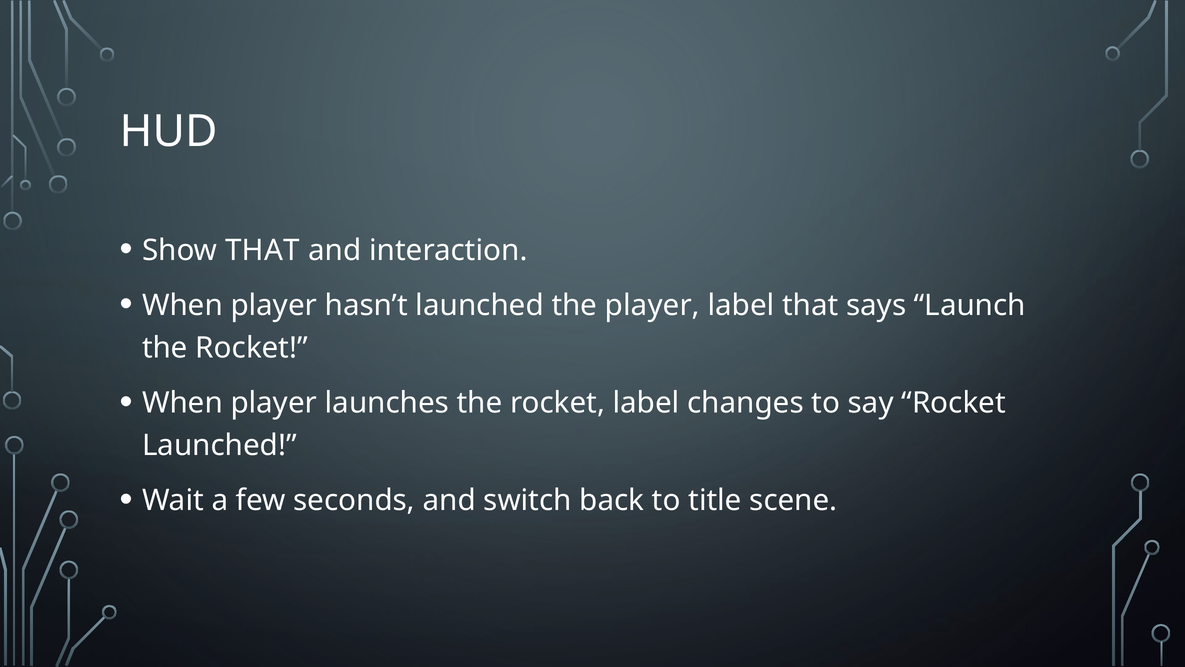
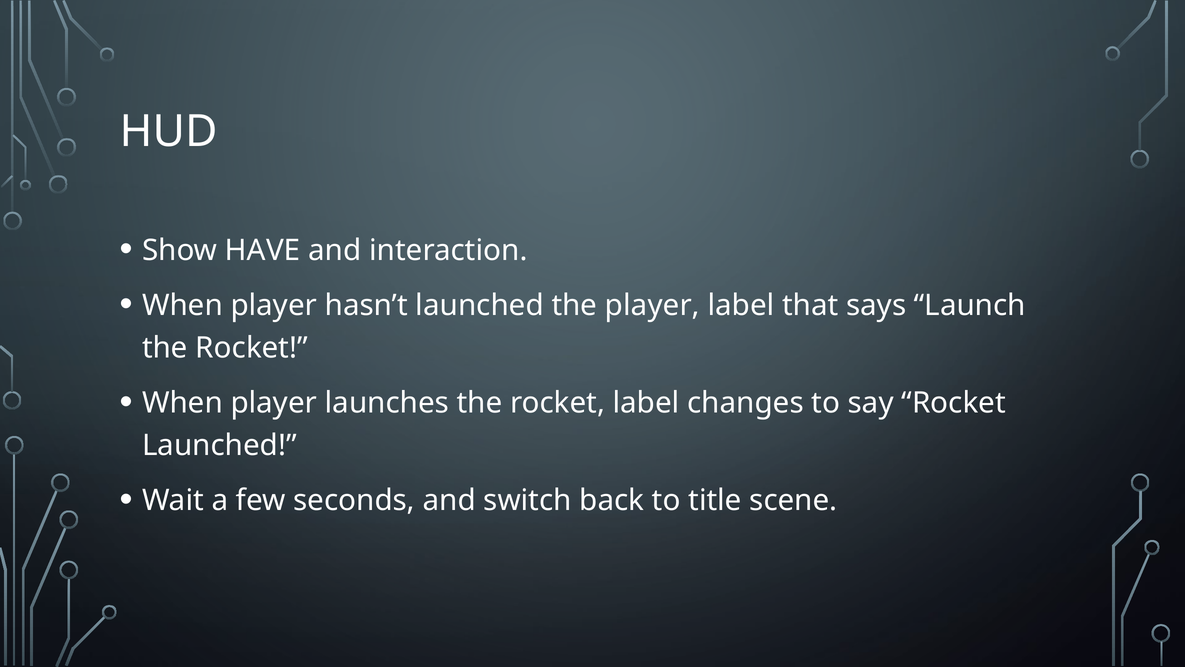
Show THAT: THAT -> HAVE
